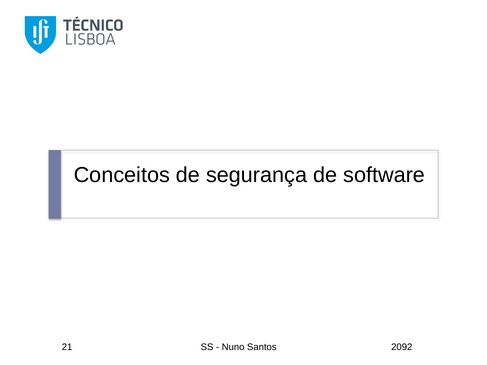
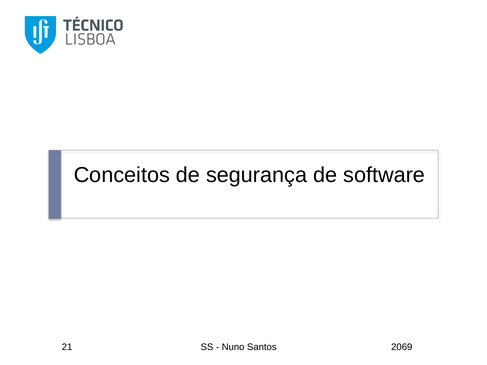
2092: 2092 -> 2069
